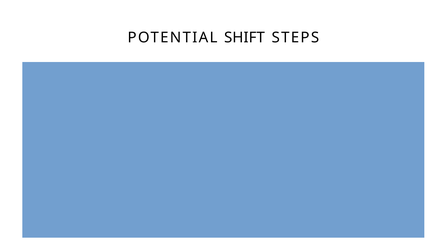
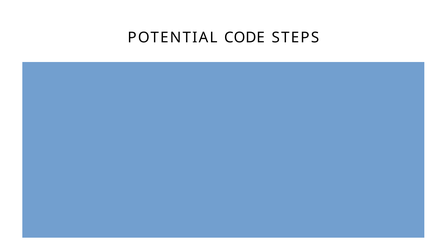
SHIFT: SHIFT -> CODE
